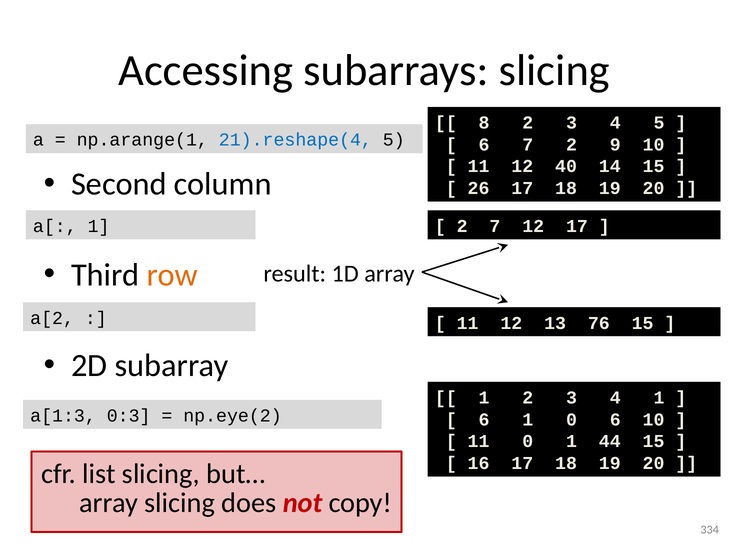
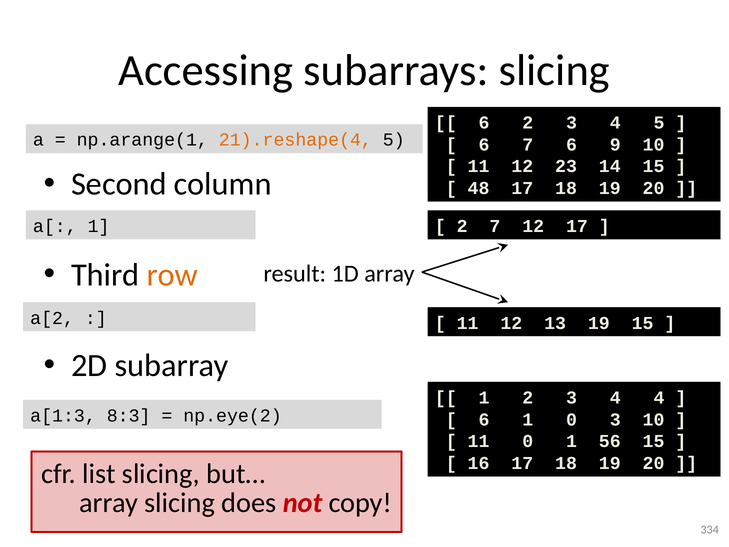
8 at (484, 123): 8 -> 6
21).reshape(4 colour: blue -> orange
7 2: 2 -> 6
40: 40 -> 23
26: 26 -> 48
13 76: 76 -> 19
4 1: 1 -> 4
0:3: 0:3 -> 8:3
0 6: 6 -> 3
44: 44 -> 56
